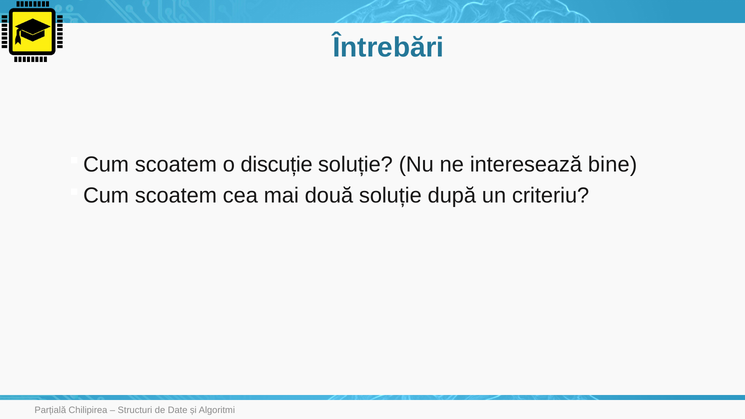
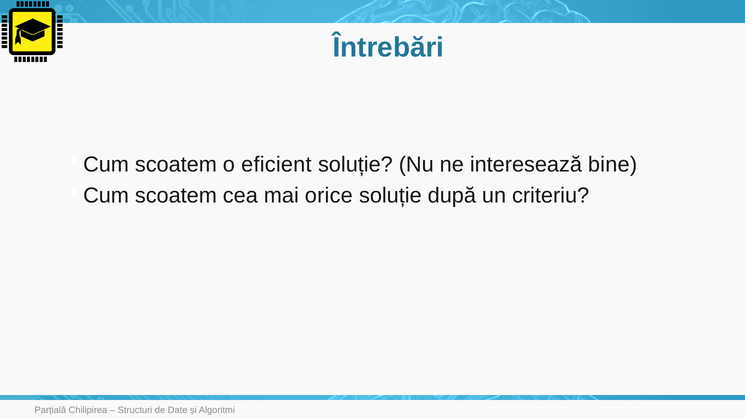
discuție: discuție -> eficient
două: două -> orice
